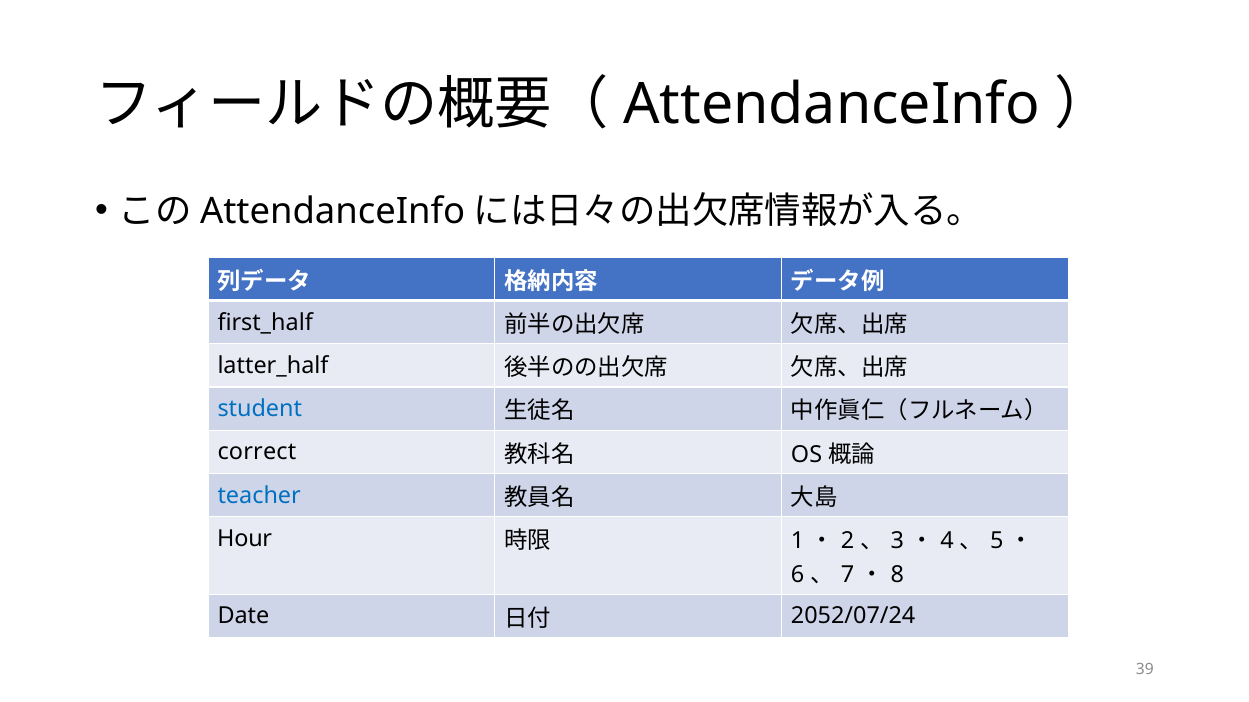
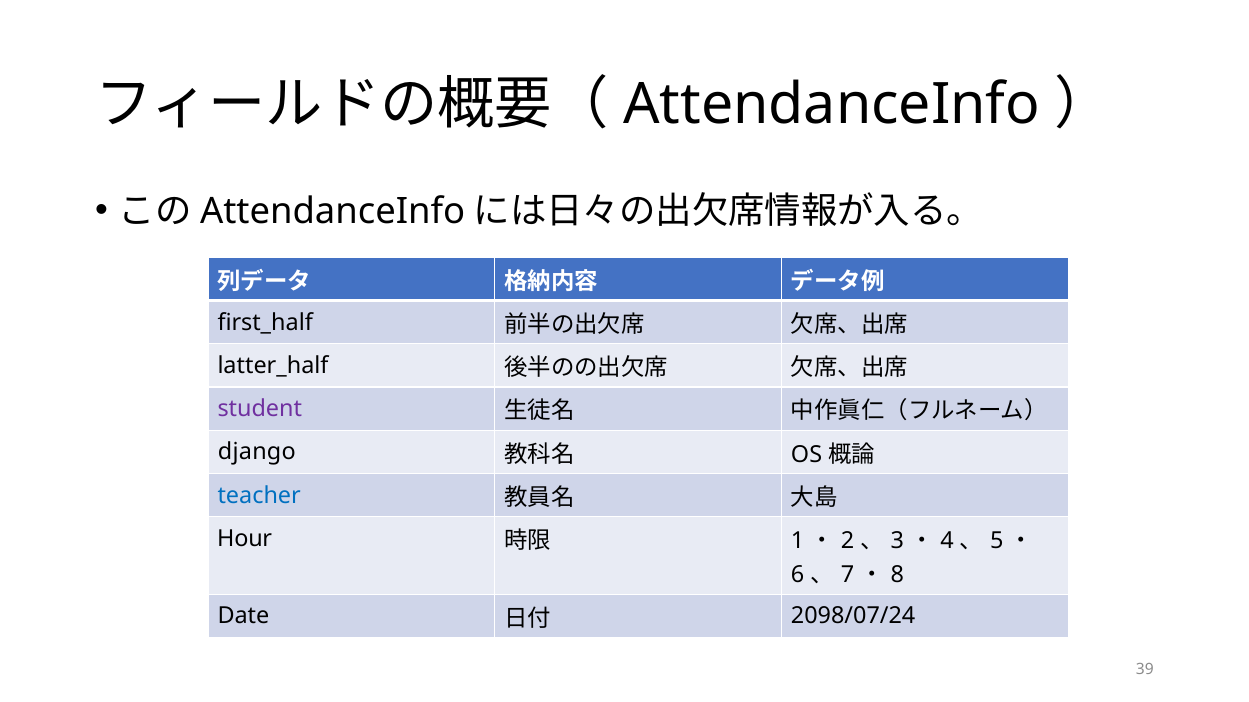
student colour: blue -> purple
correct: correct -> django
2052/07/24: 2052/07/24 -> 2098/07/24
